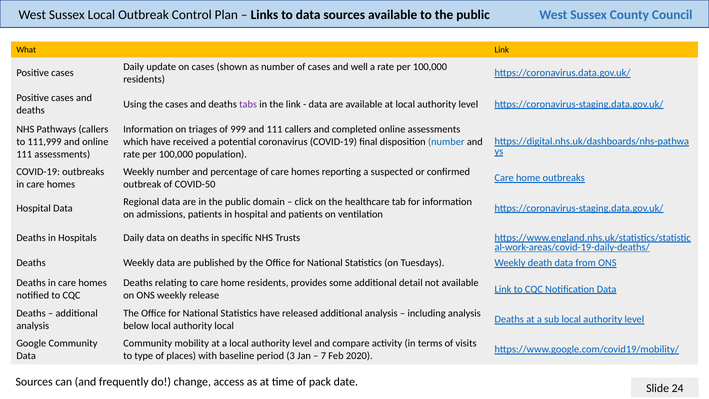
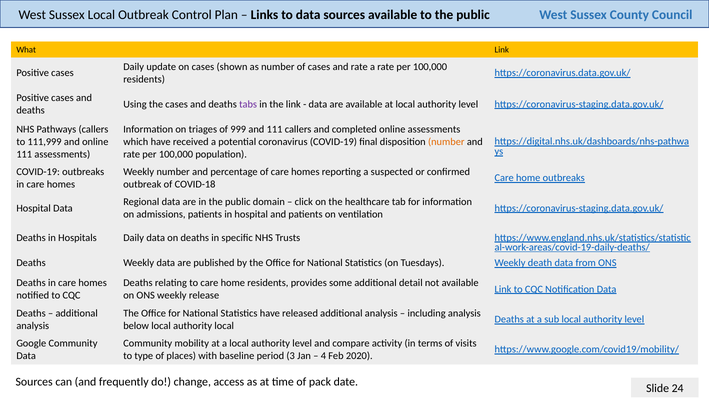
cases and well: well -> rate
number at (446, 142) colour: blue -> orange
COVID-50: COVID-50 -> COVID-18
7: 7 -> 4
